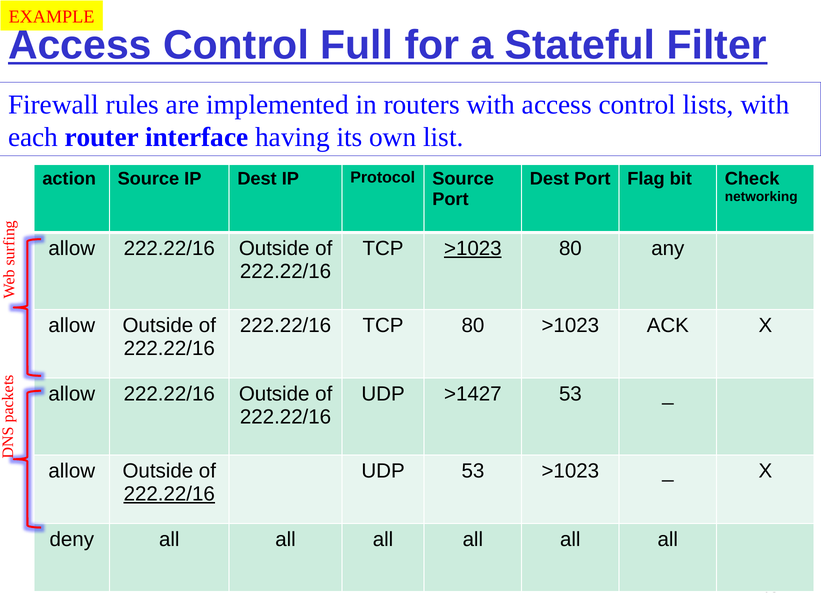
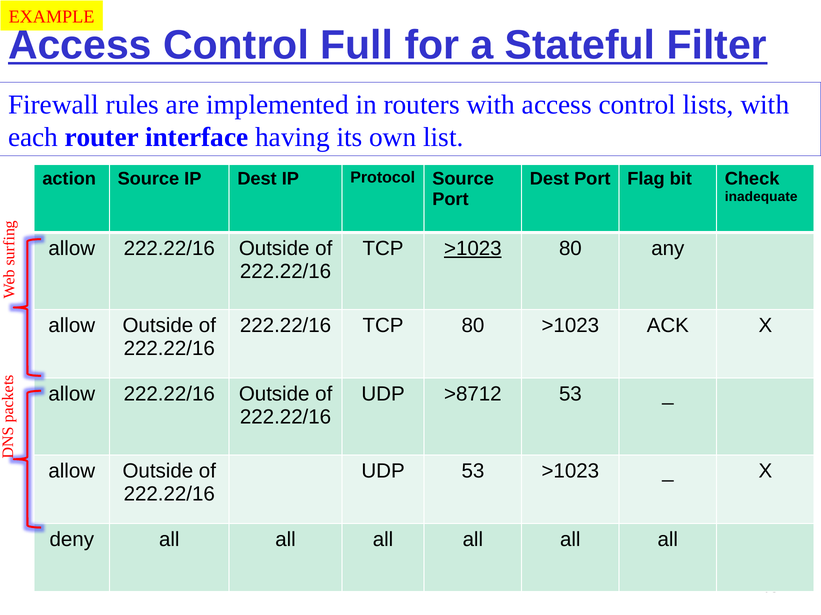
networking: networking -> inadequate
>1427: >1427 -> >8712
222.22/16 at (169, 495) underline: present -> none
